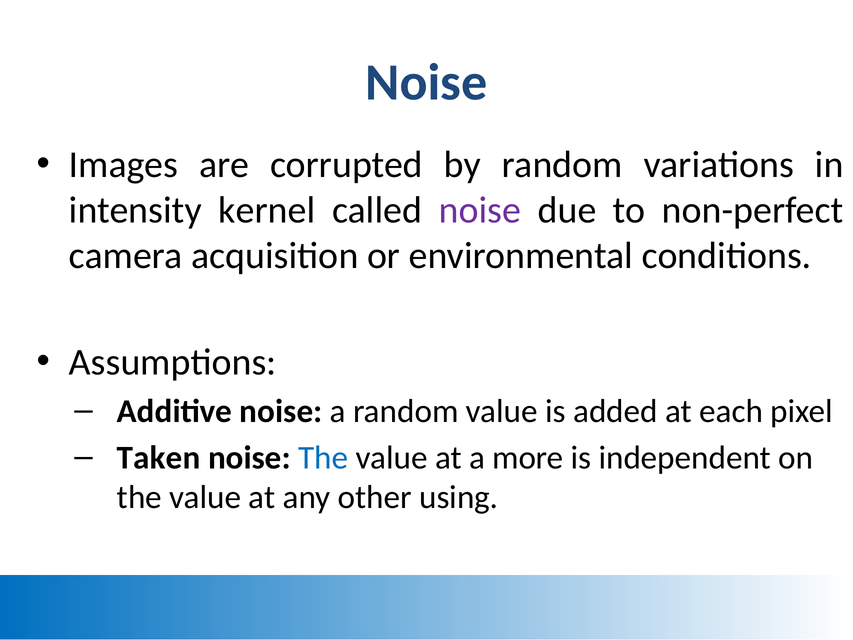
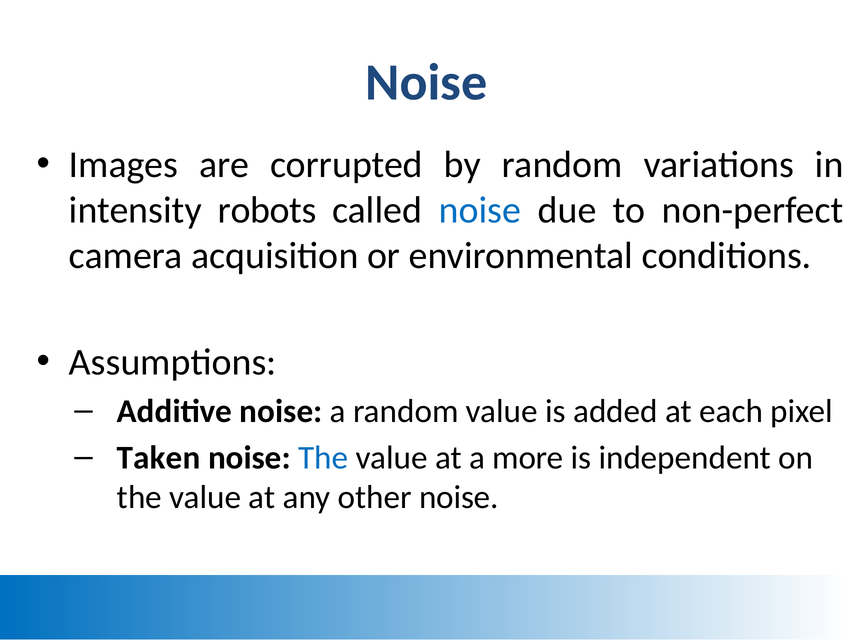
kernel: kernel -> robots
noise at (480, 210) colour: purple -> blue
other using: using -> noise
